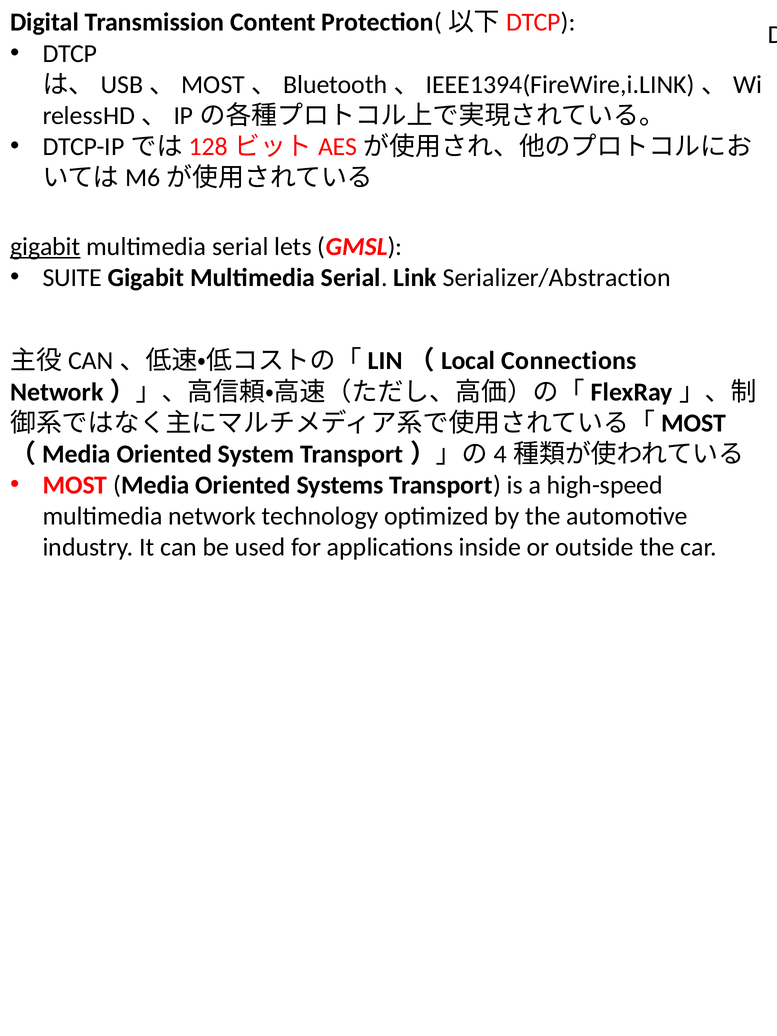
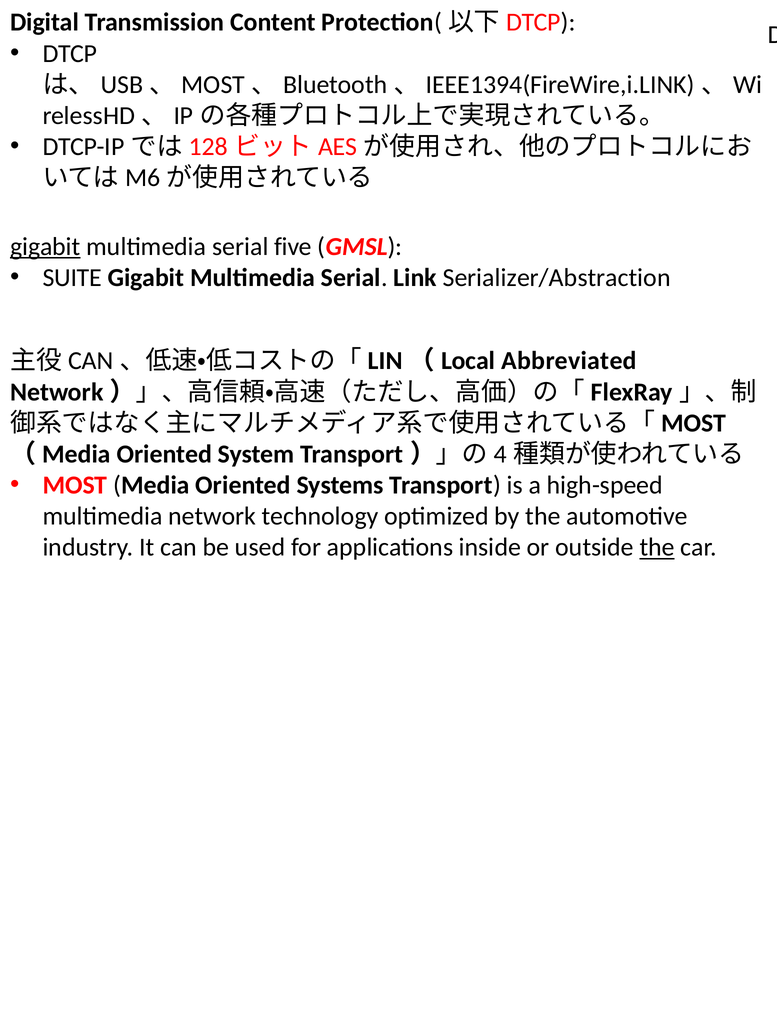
lets: lets -> five
Connections: Connections -> Abbreviated
the at (657, 547) underline: none -> present
